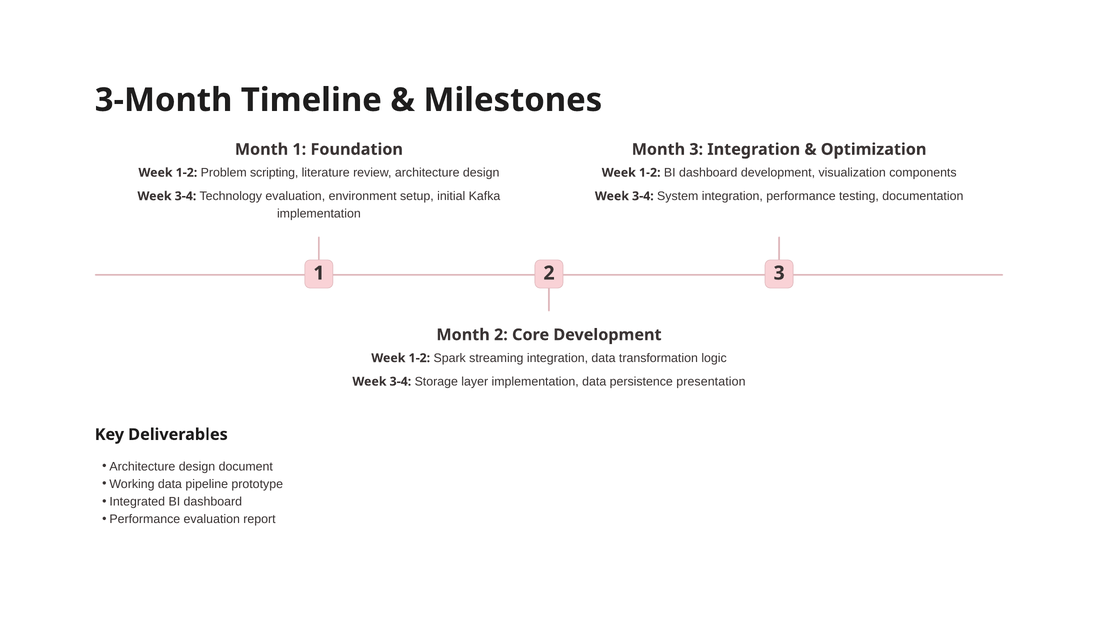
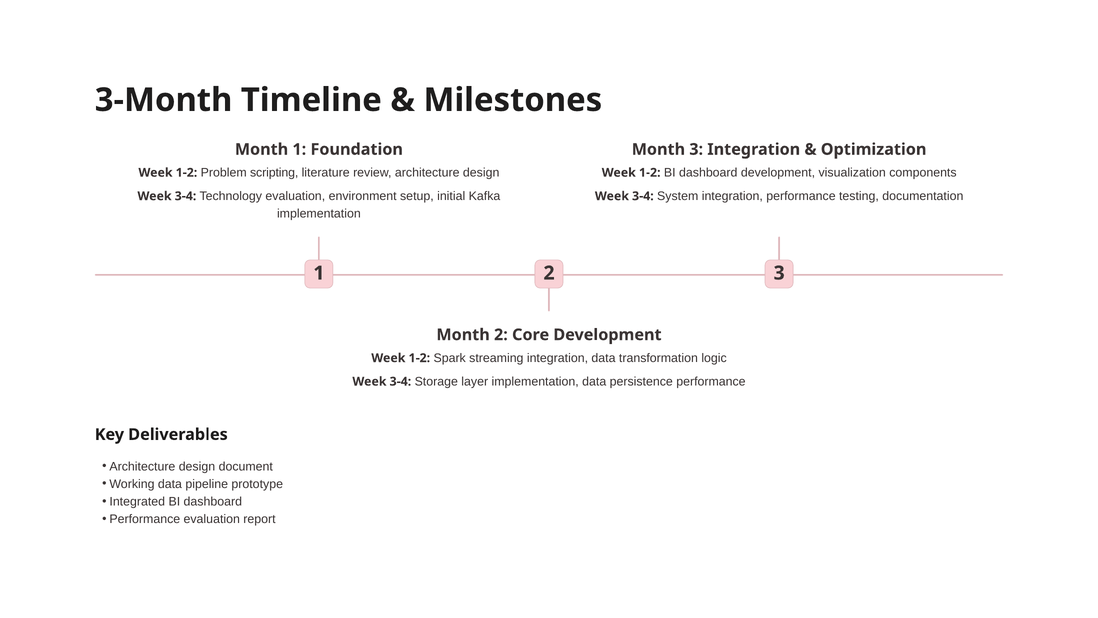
persistence presentation: presentation -> performance
